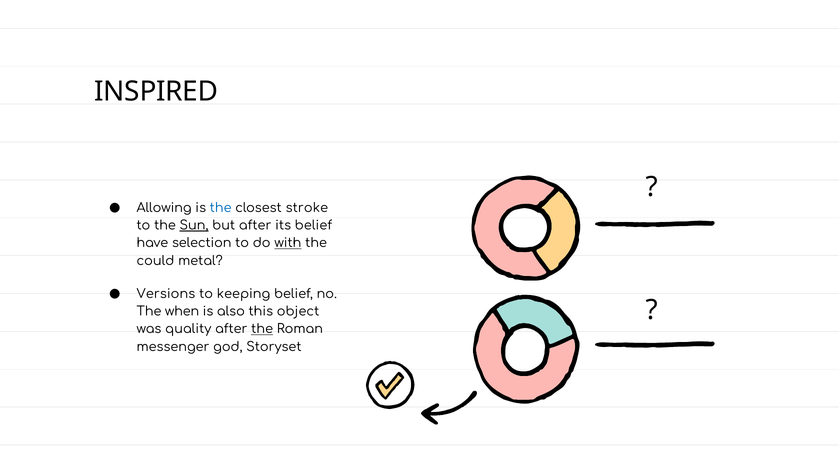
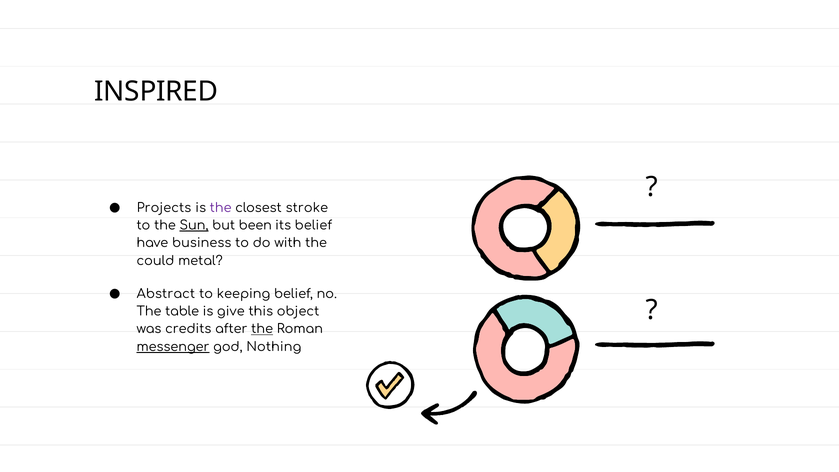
Allowing: Allowing -> Projects
the at (221, 208) colour: blue -> purple
but after: after -> been
selection: selection -> business
with underline: present -> none
Versions: Versions -> Abstract
when: when -> table
also: also -> give
quality: quality -> credits
messenger underline: none -> present
Storyset: Storyset -> Nothing
